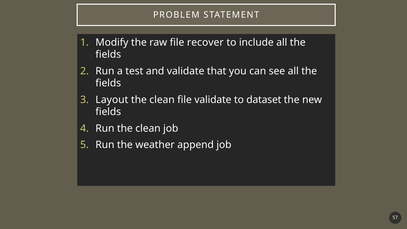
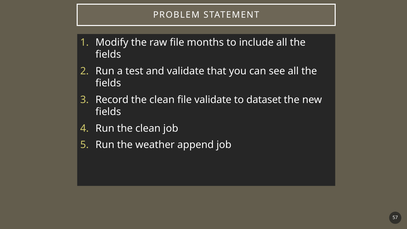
recover: recover -> months
Layout: Layout -> Record
